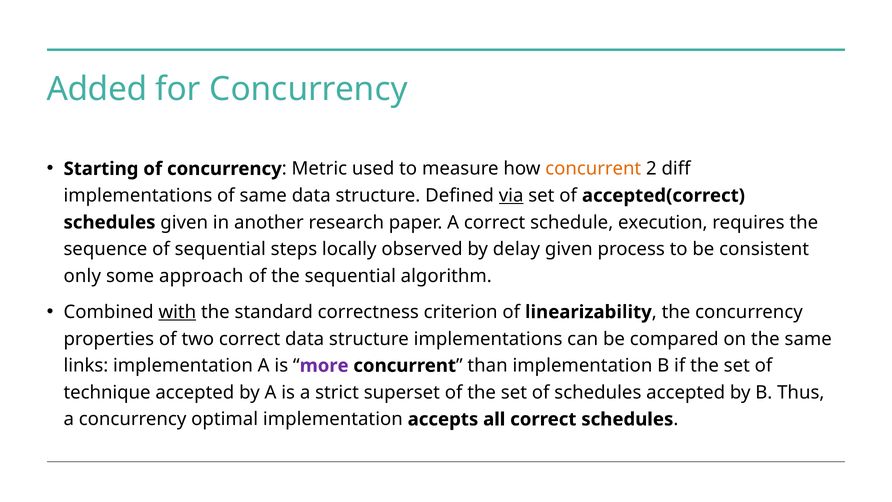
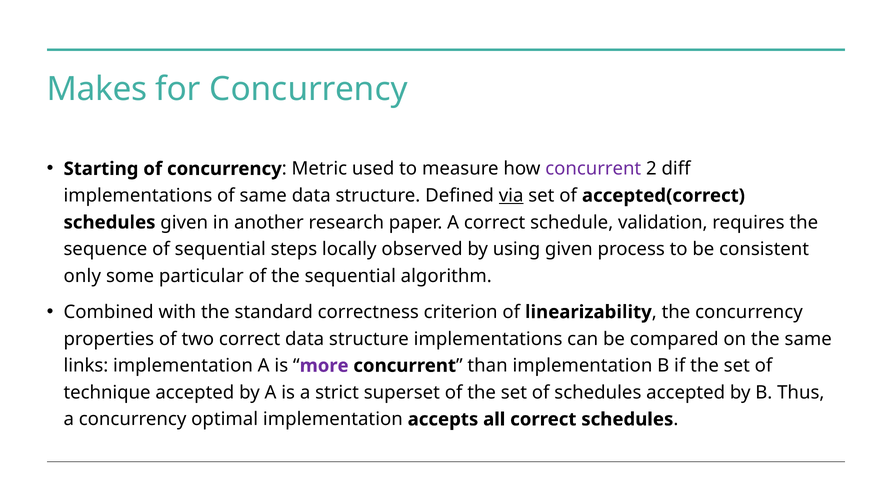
Added: Added -> Makes
concurrent at (593, 169) colour: orange -> purple
execution: execution -> validation
delay: delay -> using
approach: approach -> particular
with underline: present -> none
